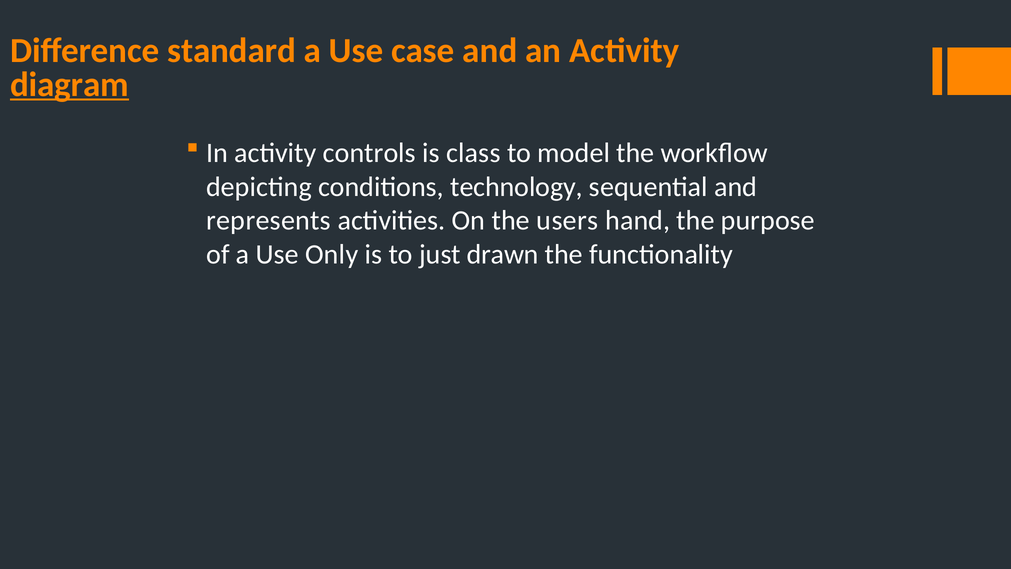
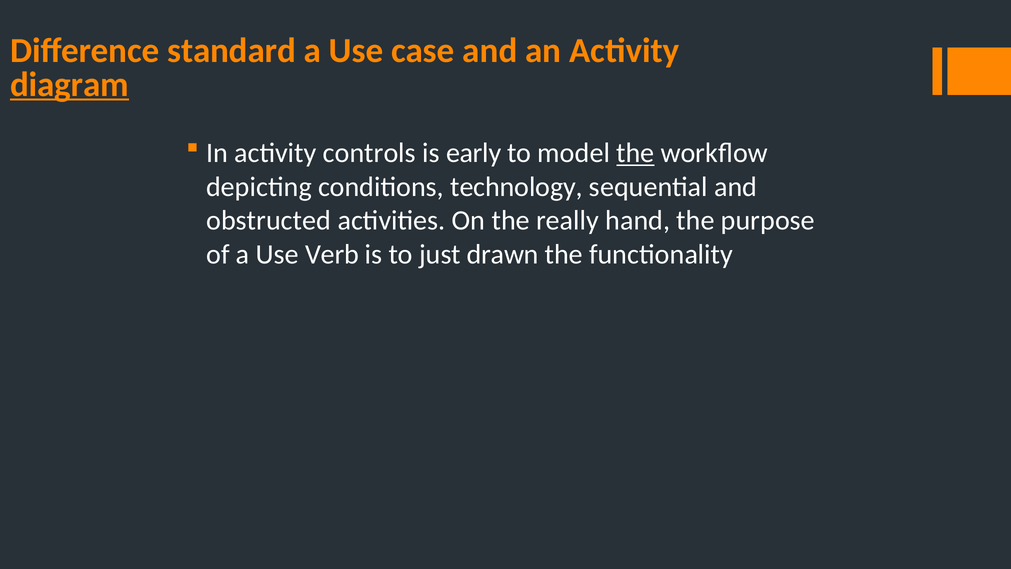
class: class -> early
the at (635, 153) underline: none -> present
represents: represents -> obstructed
users: users -> really
Only: Only -> Verb
